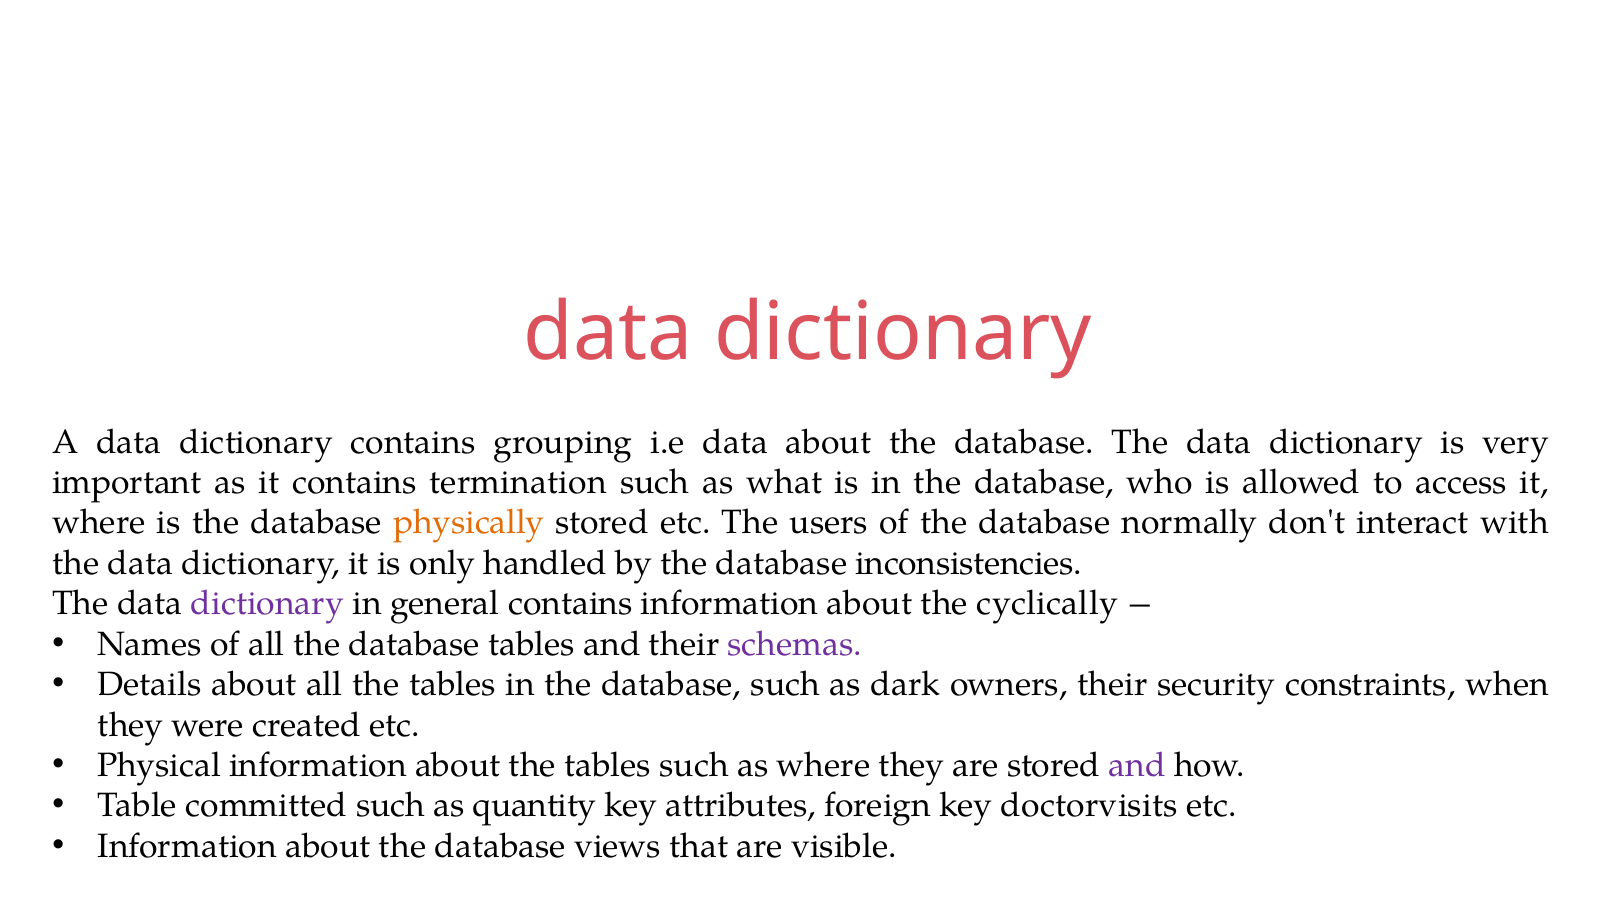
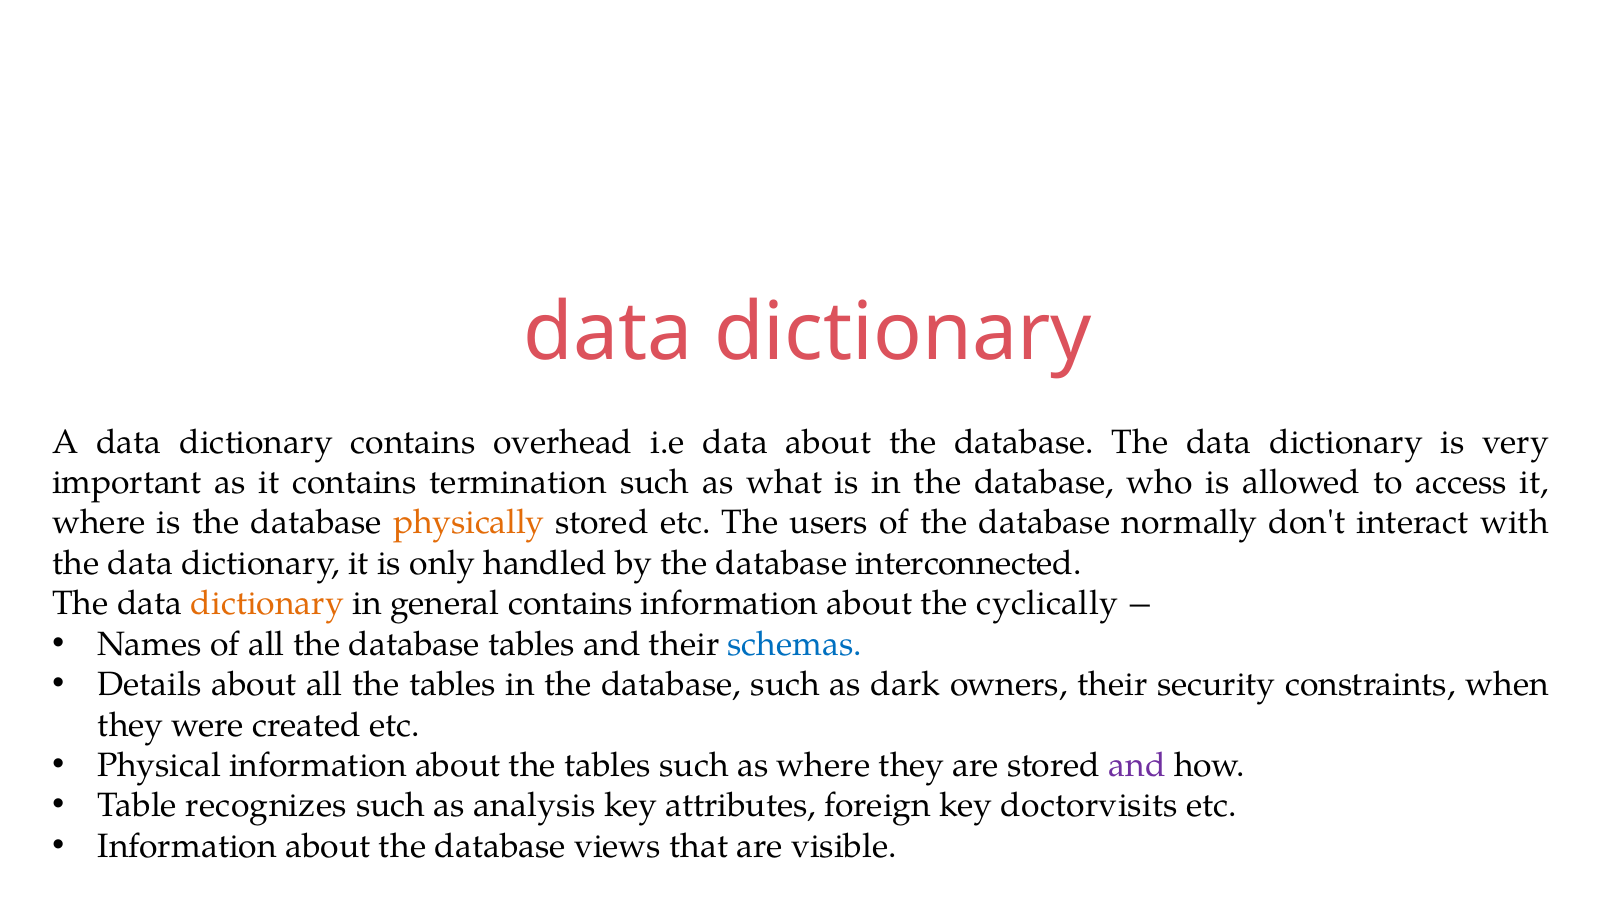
grouping: grouping -> overhead
inconsistencies: inconsistencies -> interconnected
dictionary at (267, 604) colour: purple -> orange
schemas colour: purple -> blue
committed: committed -> recognizes
quantity: quantity -> analysis
